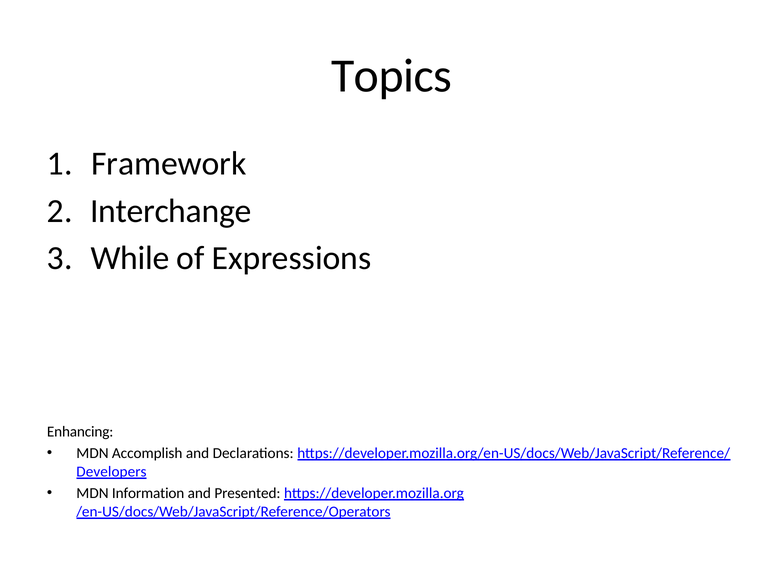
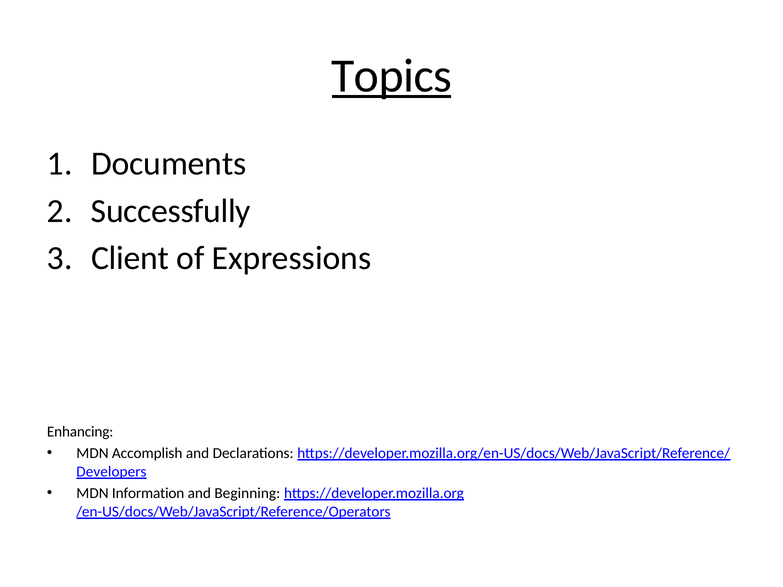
Topics underline: none -> present
Framework: Framework -> Documents
Interchange: Interchange -> Successfully
While: While -> Client
Presented: Presented -> Beginning
